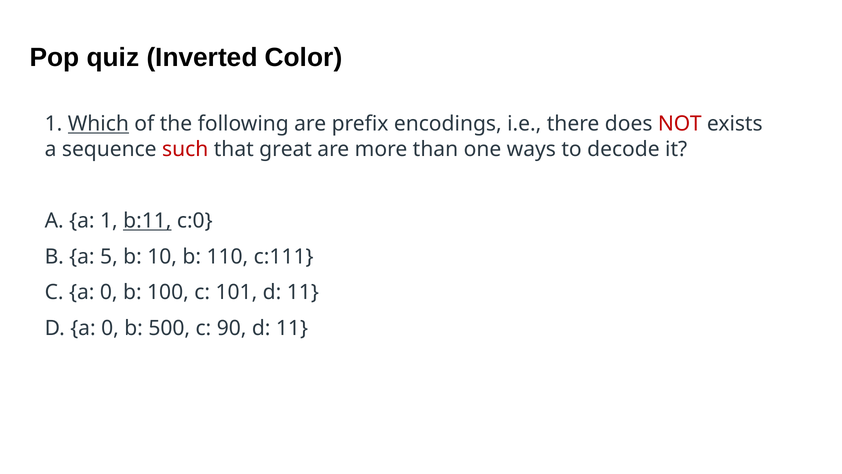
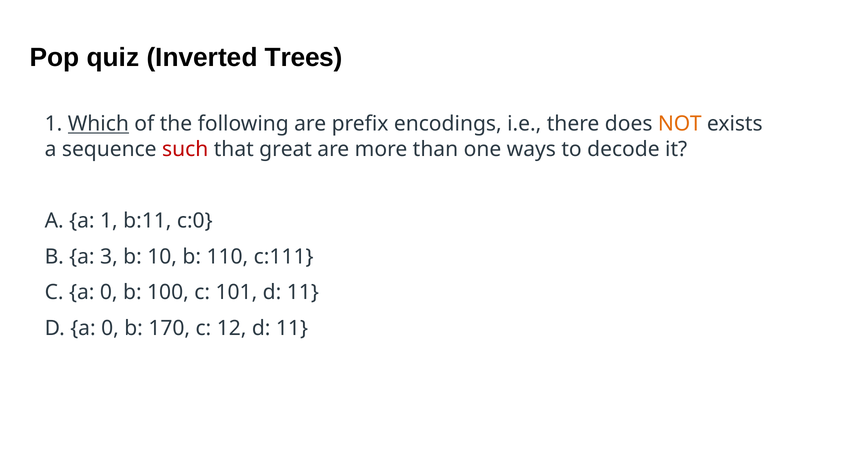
Color: Color -> Trees
NOT colour: red -> orange
b:11 underline: present -> none
5: 5 -> 3
500: 500 -> 170
90: 90 -> 12
